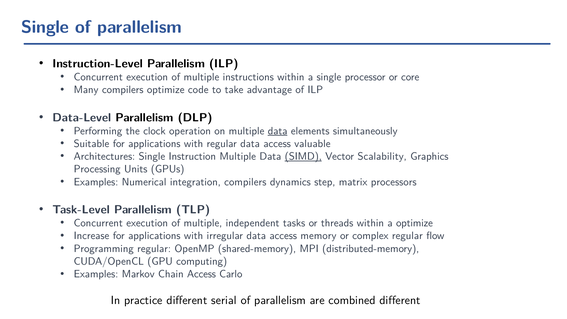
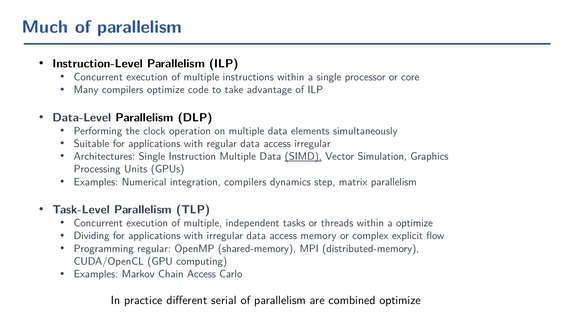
Single at (45, 27): Single -> Much
data at (278, 131) underline: present -> none
access valuable: valuable -> irregular
Scalability: Scalability -> Simulation
matrix processors: processors -> parallelism
Increase: Increase -> Dividing
complex regular: regular -> explicit
combined different: different -> optimize
